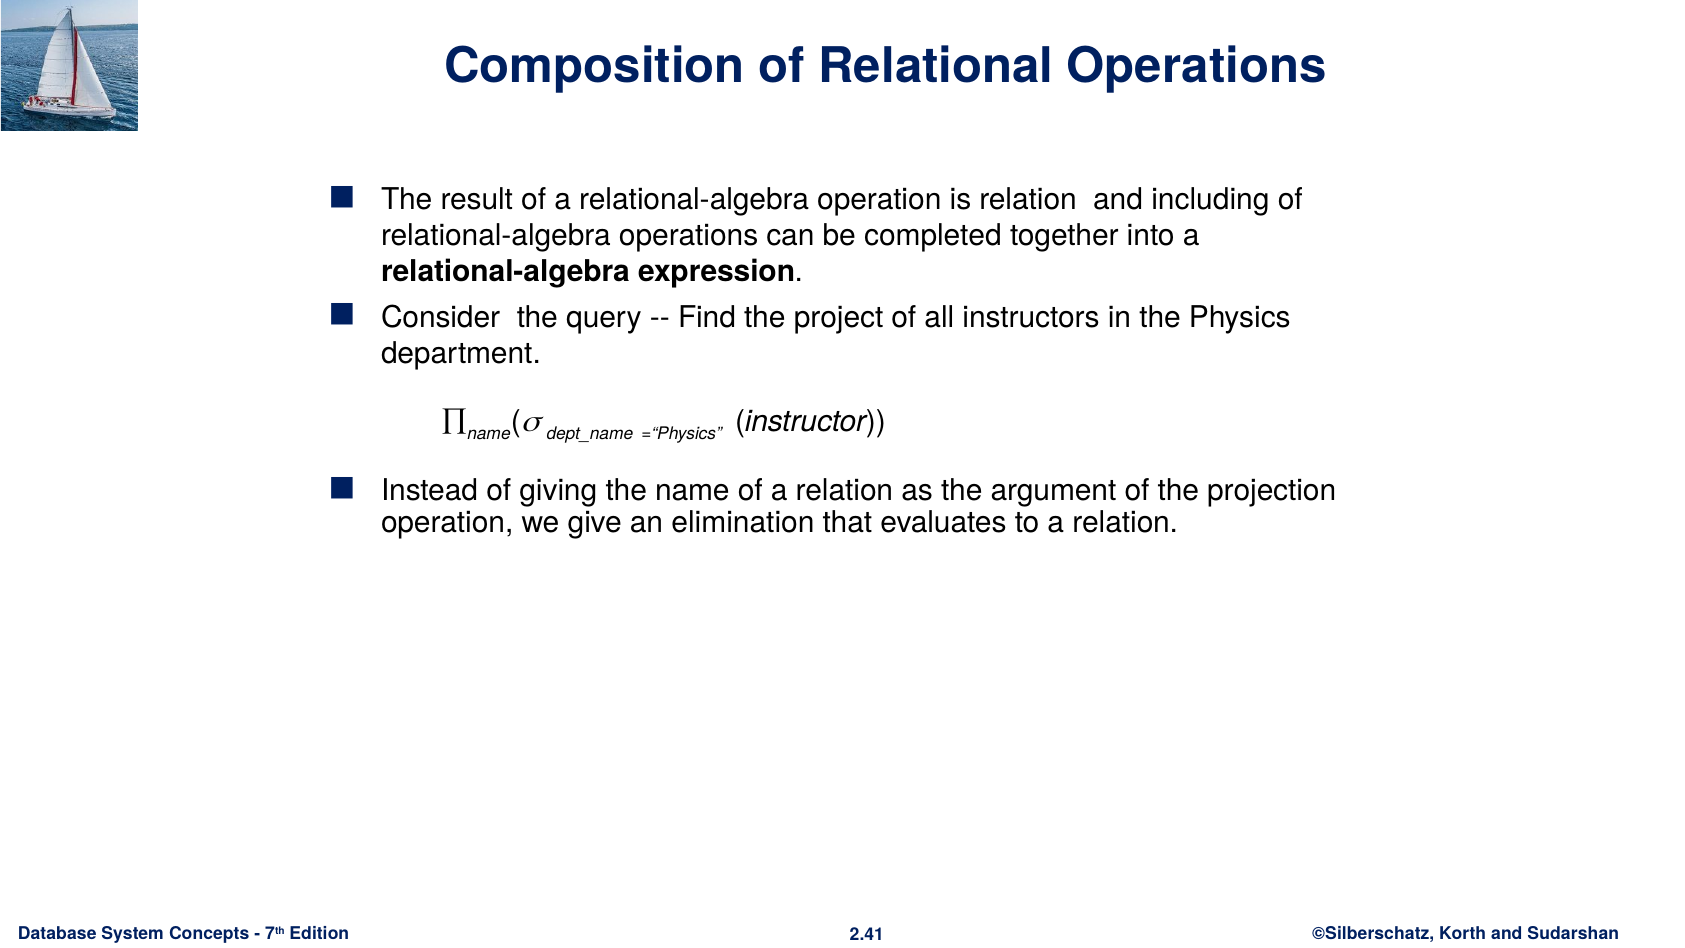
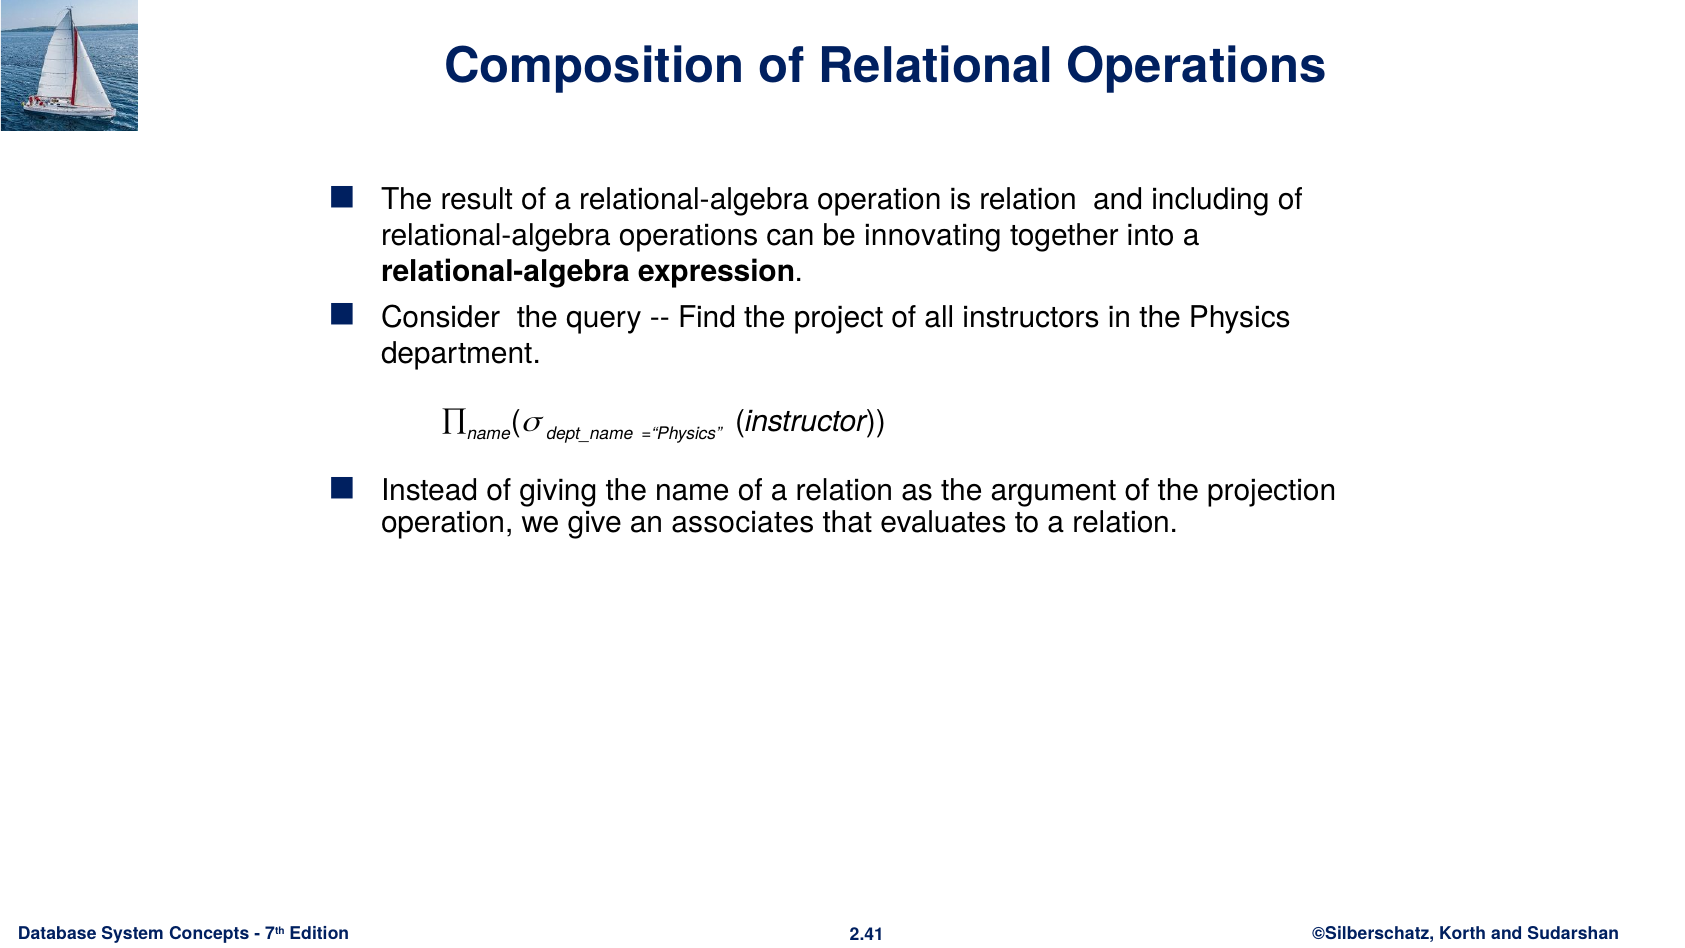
completed: completed -> innovating
elimination: elimination -> associates
